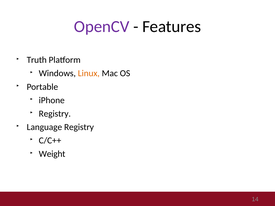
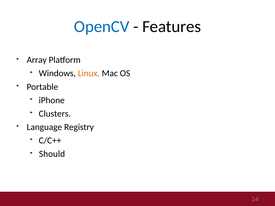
OpenCV colour: purple -> blue
Truth: Truth -> Array
Registry at (55, 114): Registry -> Clusters
Weight: Weight -> Should
